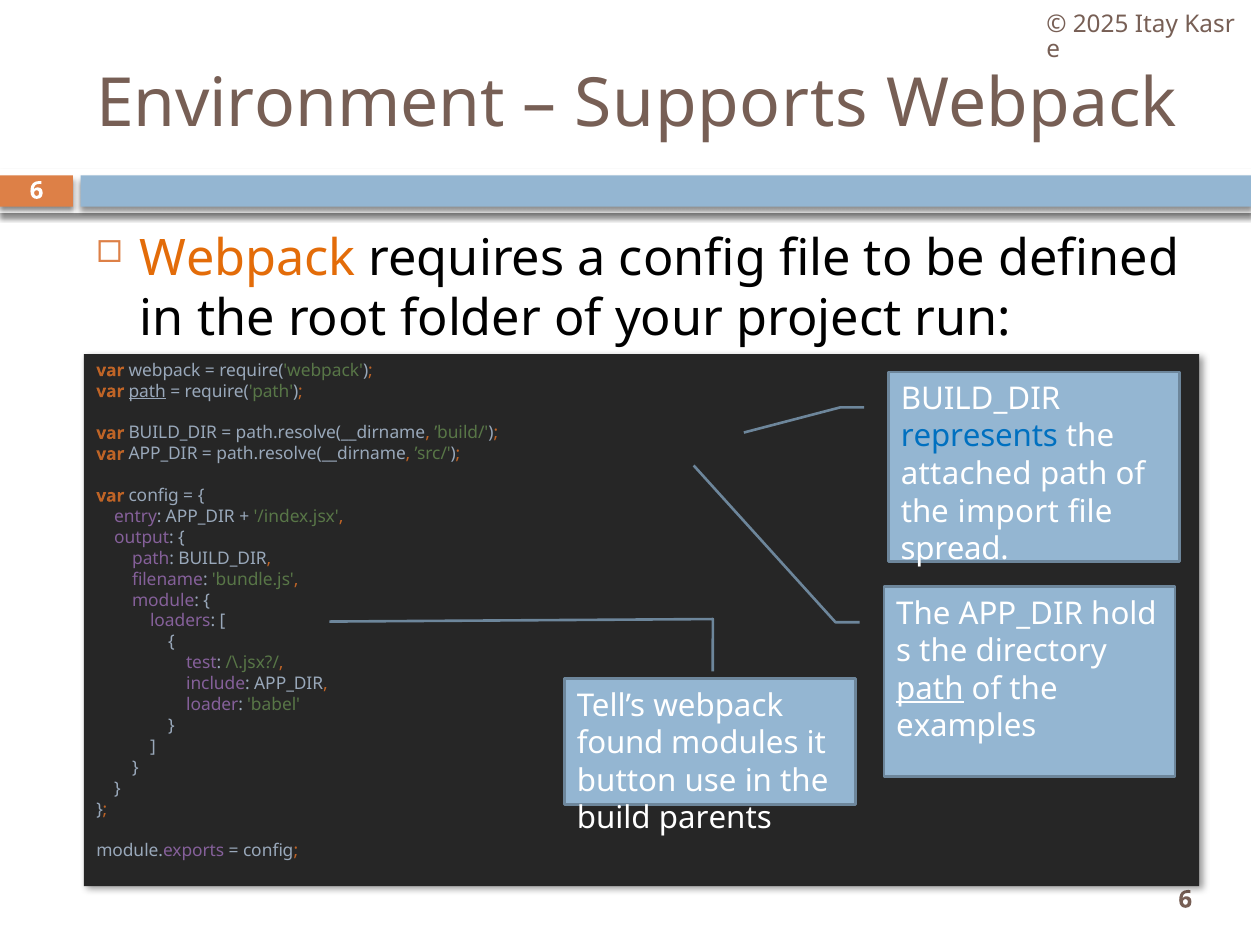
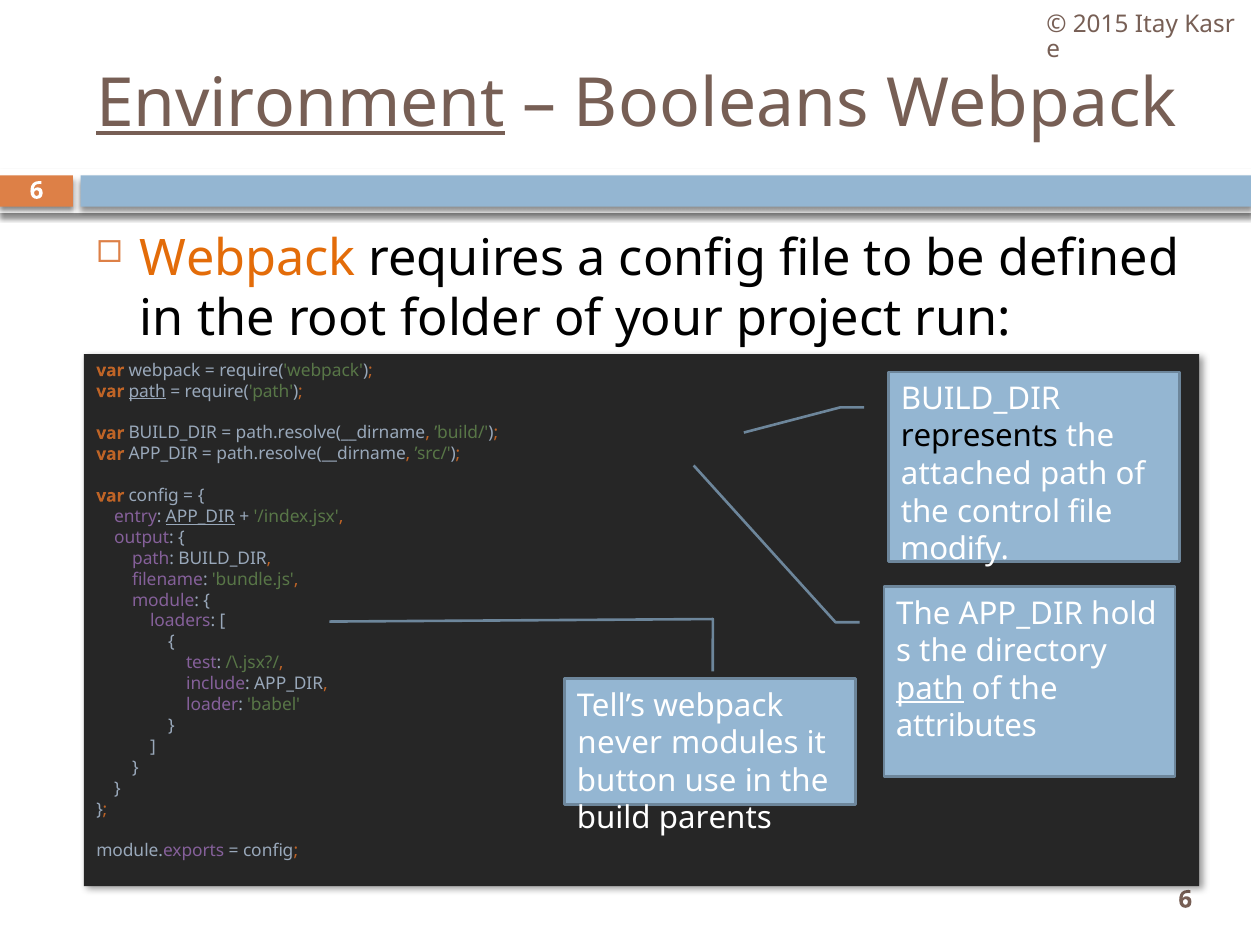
2025: 2025 -> 2015
Environment underline: none -> present
Supports: Supports -> Booleans
represents colour: blue -> black
import: import -> control
APP_DIR at (200, 516) underline: none -> present
spread: spread -> modify
examples: examples -> attributes
found: found -> never
